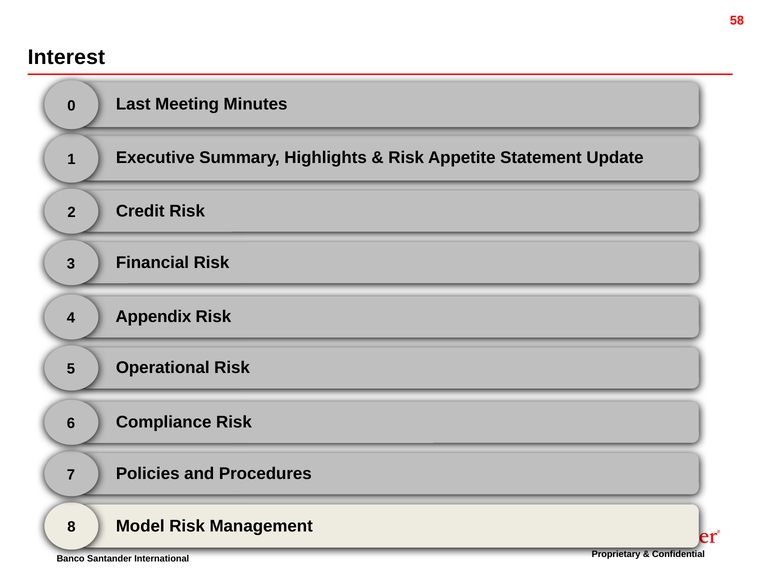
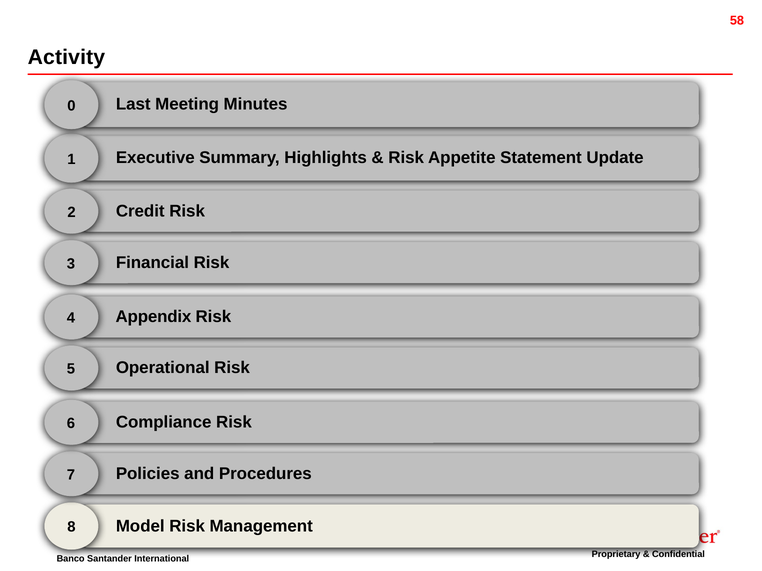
Interest: Interest -> Activity
